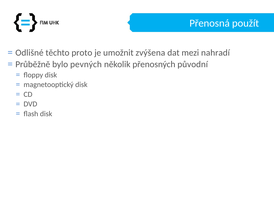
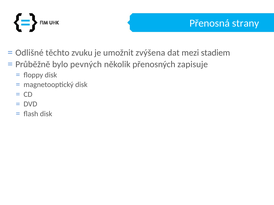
použít: použít -> strany
proto: proto -> zvuku
nahradí: nahradí -> stadiem
původní: původní -> zapisuje
